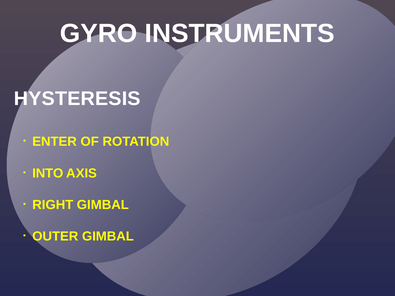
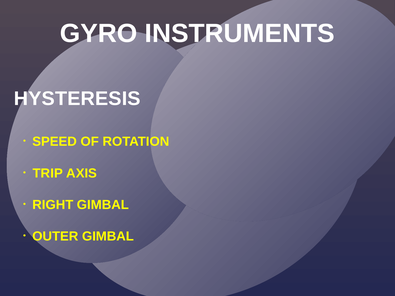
ENTER: ENTER -> SPEED
INTO: INTO -> TRIP
